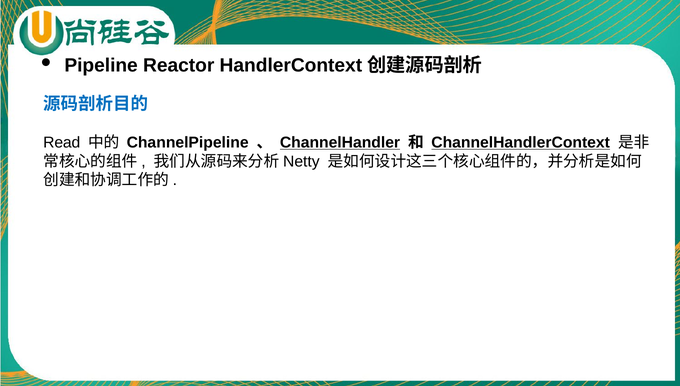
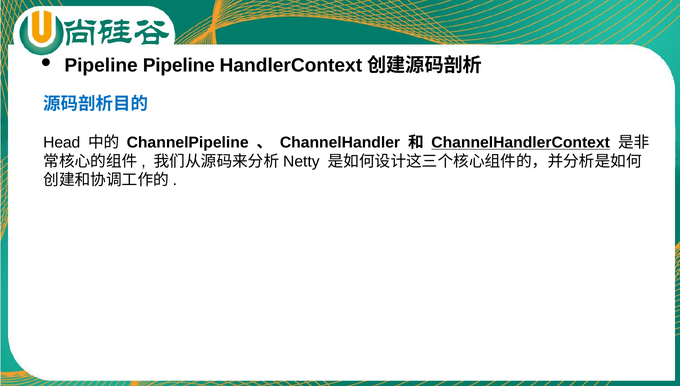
Pipeline Reactor: Reactor -> Pipeline
Read: Read -> Head
ChannelHandler underline: present -> none
